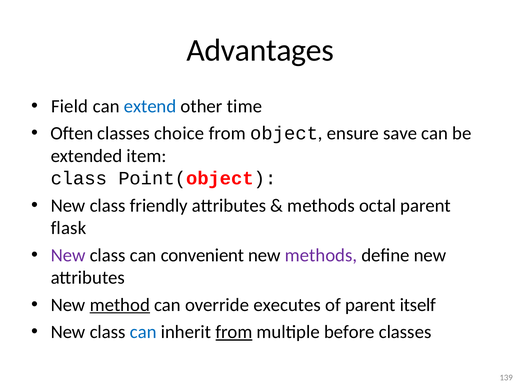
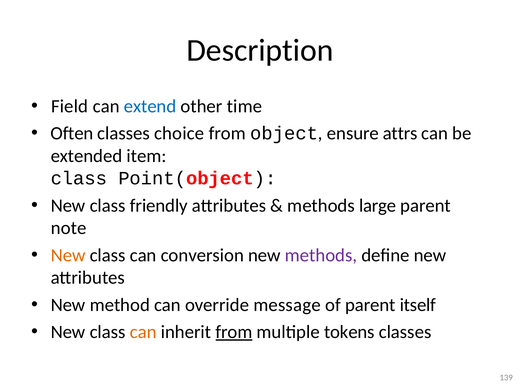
Advantages: Advantages -> Description
save: save -> attrs
octal: octal -> large
flask: flask -> note
New at (68, 255) colour: purple -> orange
convenient: convenient -> conversion
method underline: present -> none
executes: executes -> message
can at (143, 332) colour: blue -> orange
before: before -> tokens
